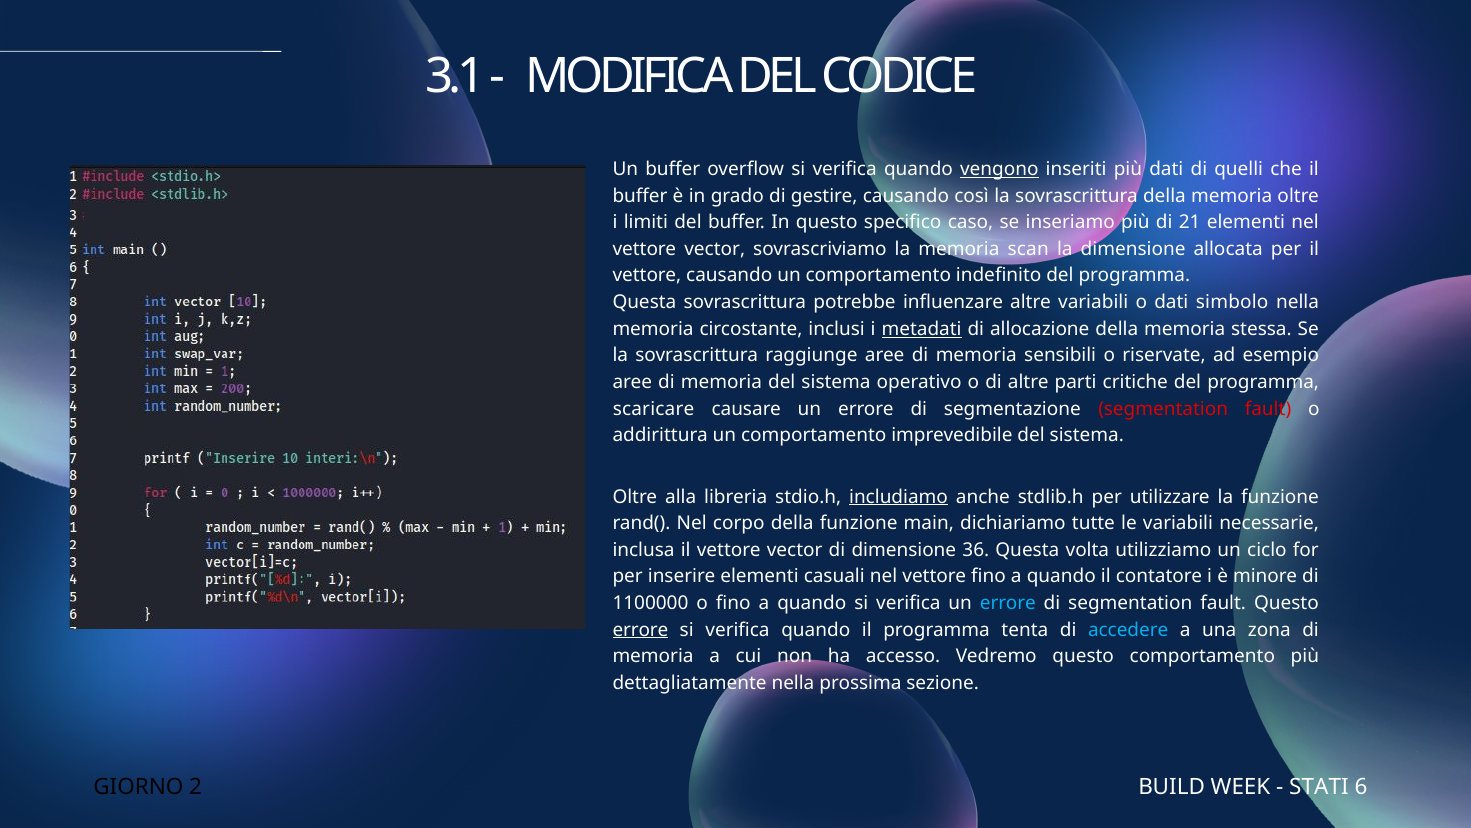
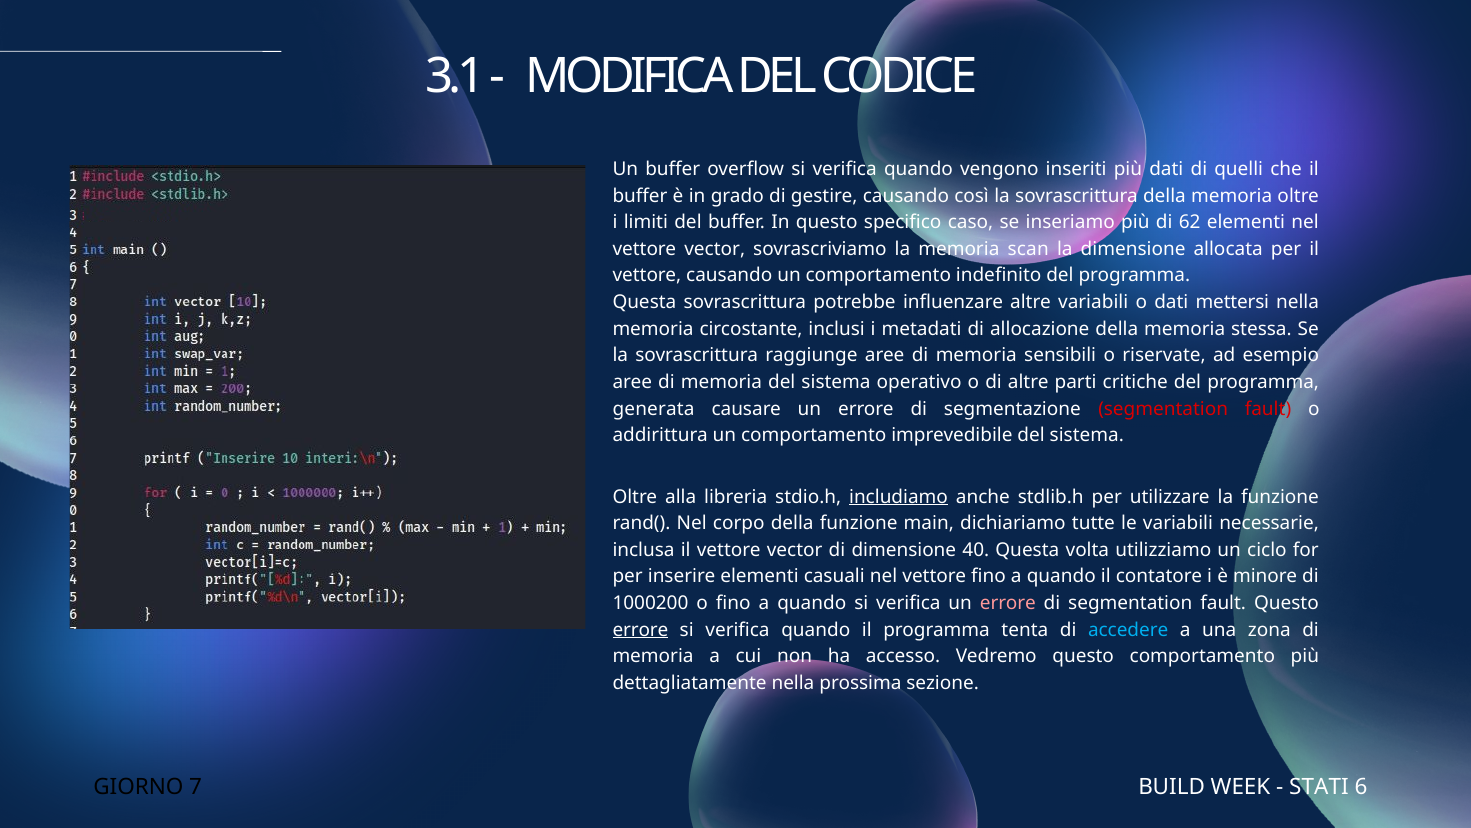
vengono underline: present -> none
21: 21 -> 62
simbolo: simbolo -> mettersi
metadati underline: present -> none
scaricare: scaricare -> generata
36: 36 -> 40
1100000: 1100000 -> 1000200
errore at (1008, 603) colour: light blue -> pink
2: 2 -> 7
